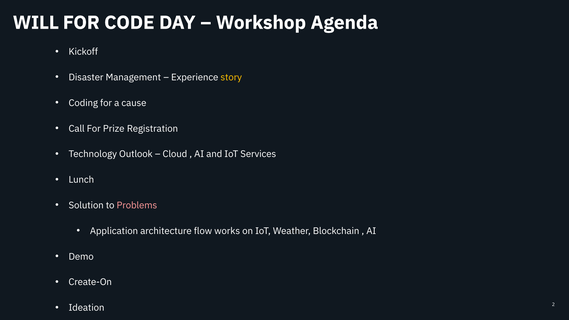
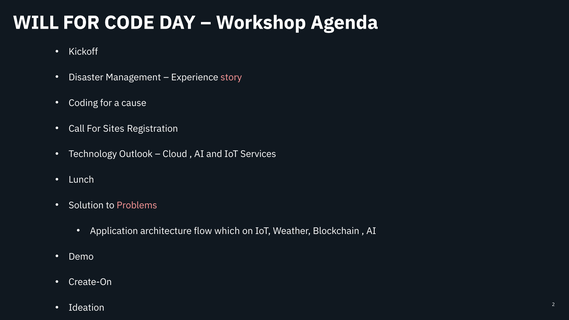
story colour: yellow -> pink
Prize: Prize -> Sites
works: works -> which
